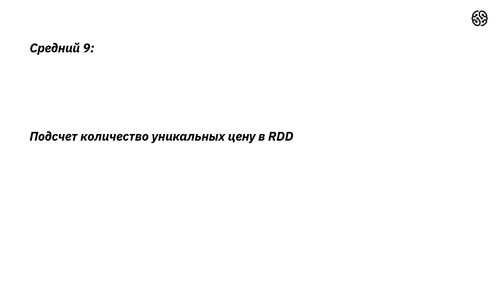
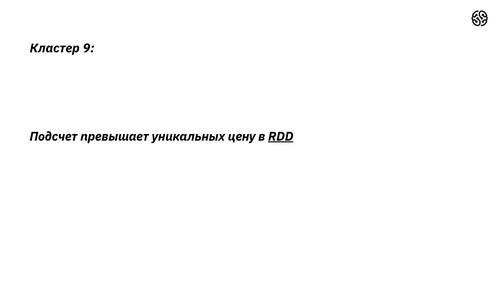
Средний: Средний -> Кластер
количество: количество -> превышает
RDD underline: none -> present
